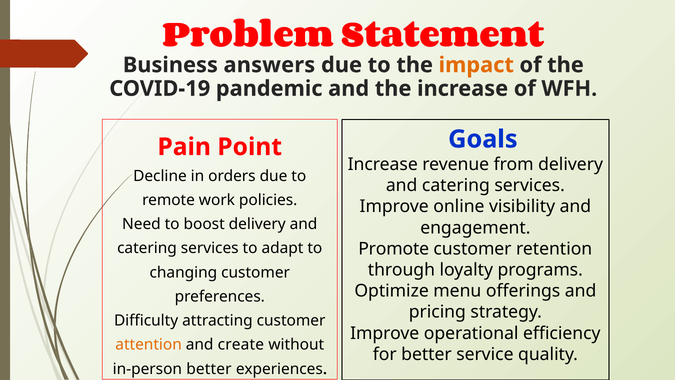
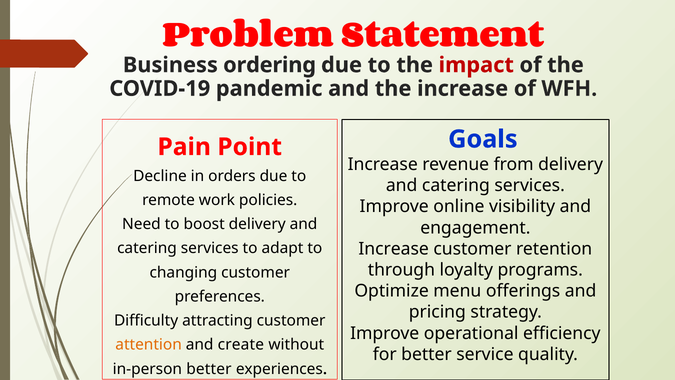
answers: answers -> ordering
impact colour: orange -> red
Promote at (394, 249): Promote -> Increase
